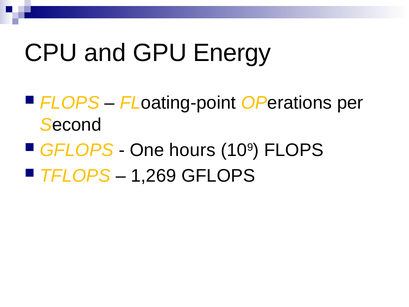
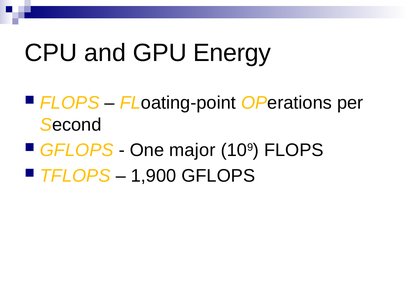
hours: hours -> major
1,269: 1,269 -> 1,900
